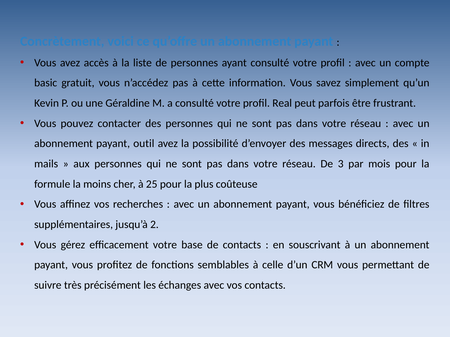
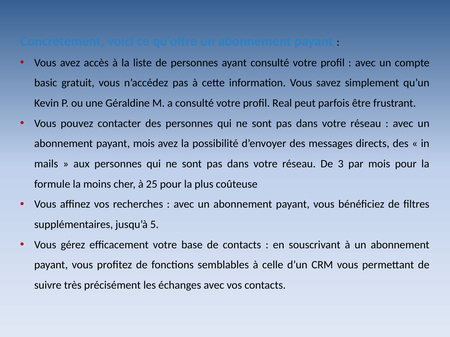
payant outil: outil -> mois
2: 2 -> 5
